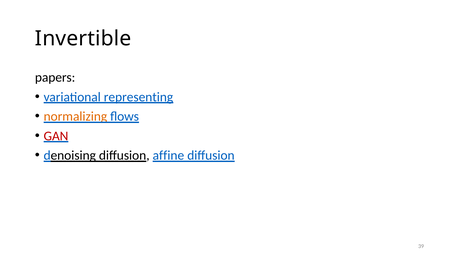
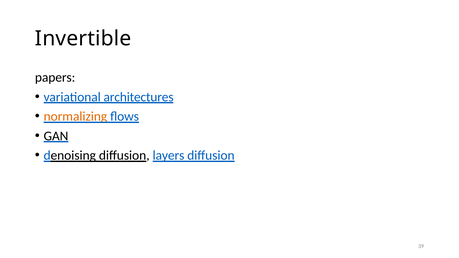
representing: representing -> architectures
GAN colour: red -> black
affine: affine -> layers
